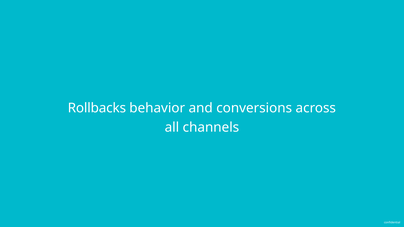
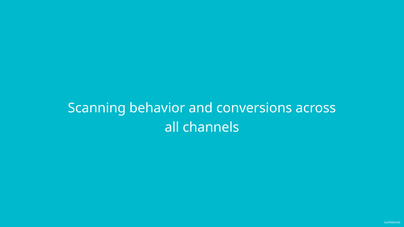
Rollbacks: Rollbacks -> Scanning
